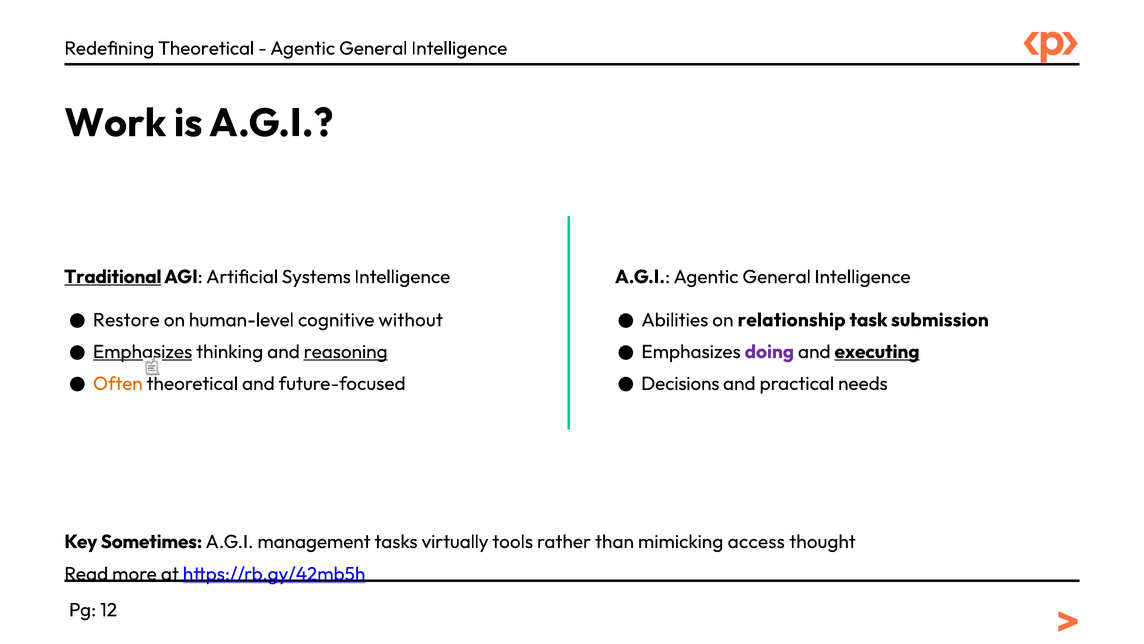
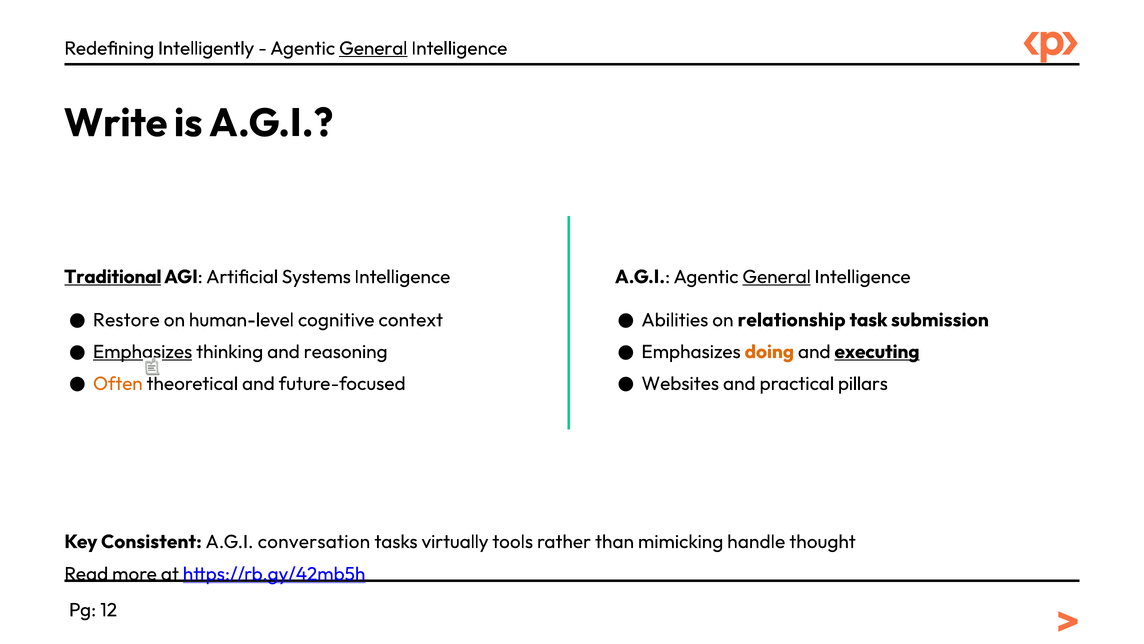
Redefining Theoretical: Theoretical -> Intelligently
General at (373, 48) underline: none -> present
Work: Work -> Write
General at (777, 277) underline: none -> present
without: without -> context
reasoning underline: present -> none
doing colour: purple -> orange
Decisions: Decisions -> Websites
needs: needs -> pillars
Sometimes: Sometimes -> Consistent
management: management -> conversation
access: access -> handle
